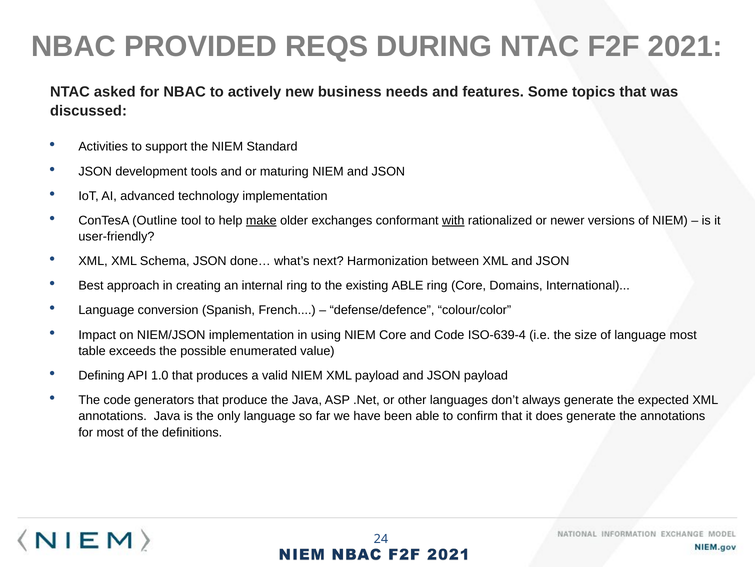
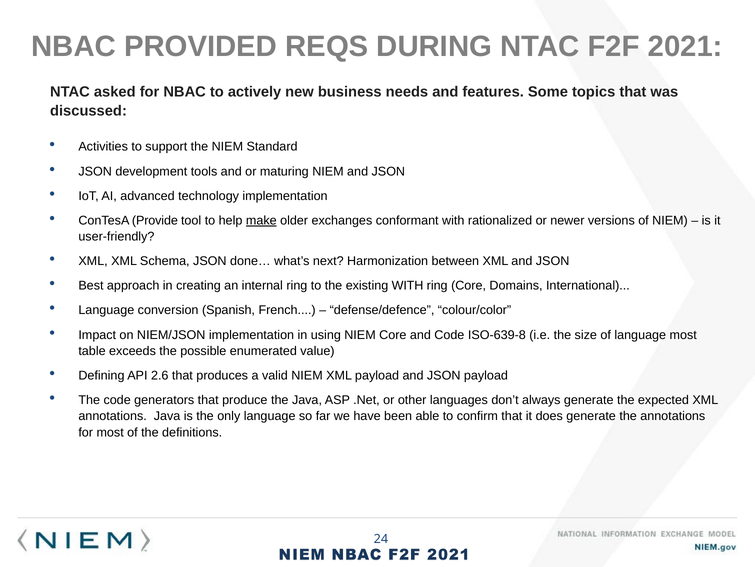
Outline: Outline -> Provide
with at (453, 220) underline: present -> none
existing ABLE: ABLE -> WITH
ISO-639-4: ISO-639-4 -> ISO-639-8
1.0: 1.0 -> 2.6
